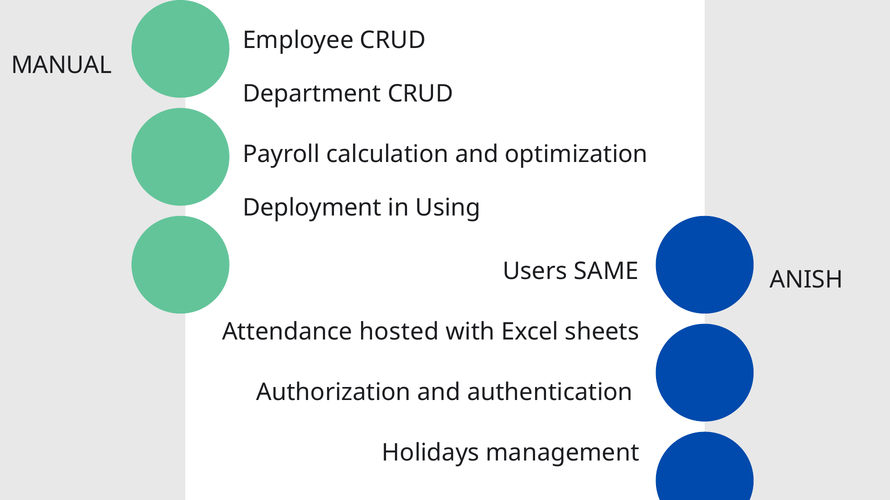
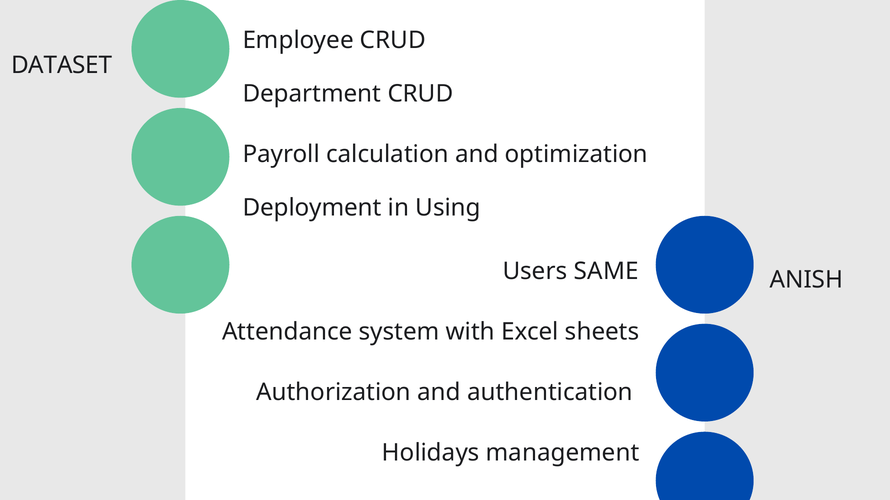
MANUAL: MANUAL -> DATASET
hosted: hosted -> system
